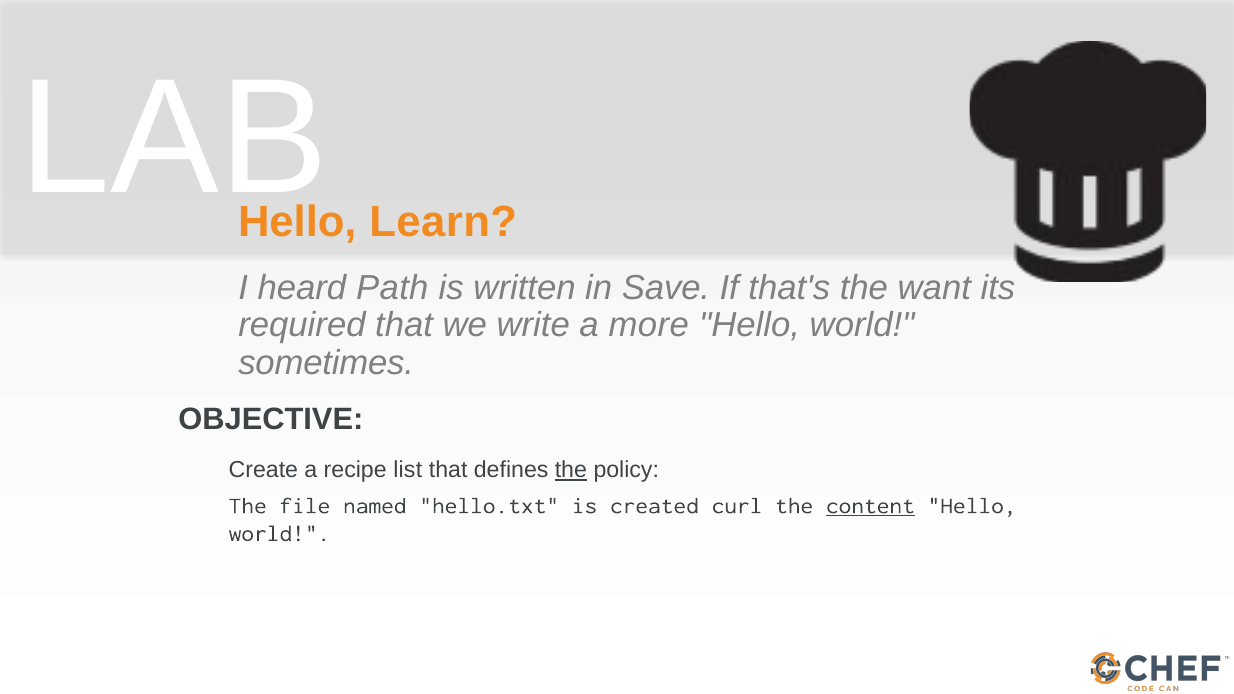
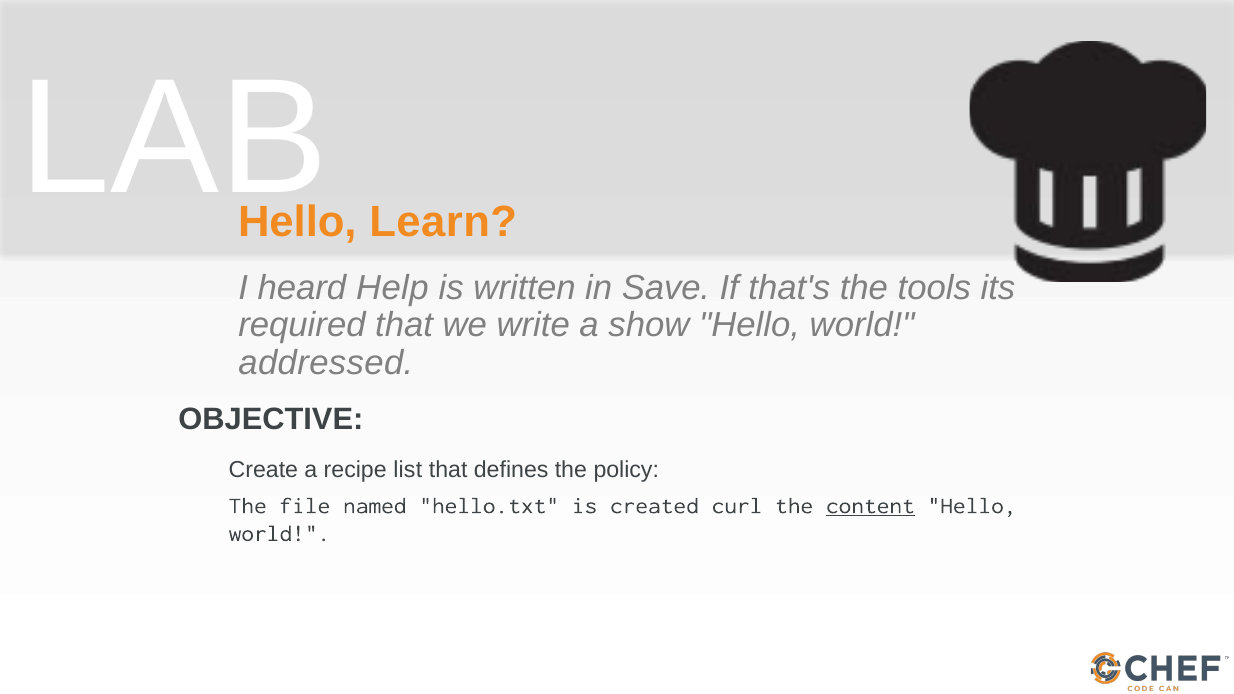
Path: Path -> Help
want: want -> tools
more: more -> show
sometimes: sometimes -> addressed
the at (571, 470) underline: present -> none
